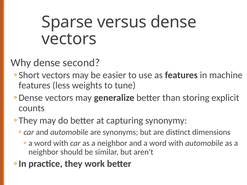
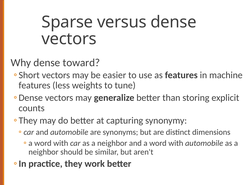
second: second -> toward
